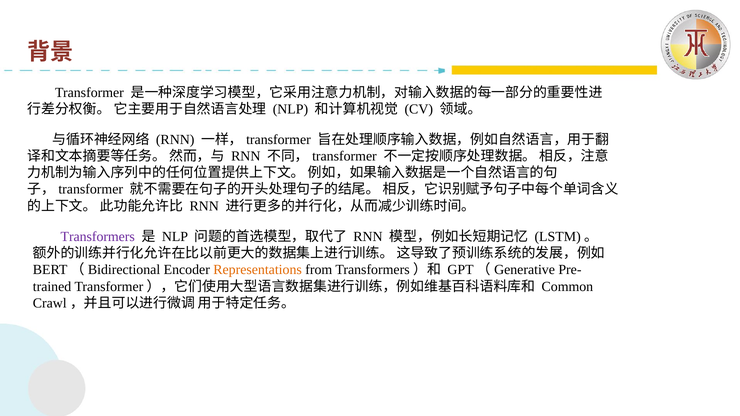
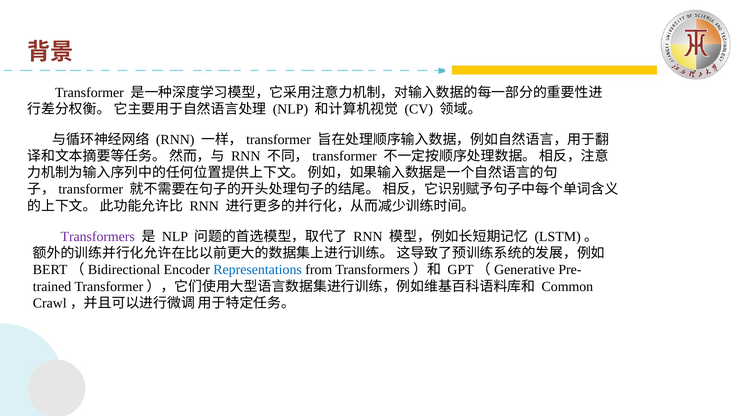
Representations colour: orange -> blue
